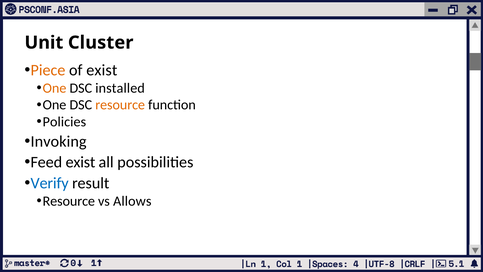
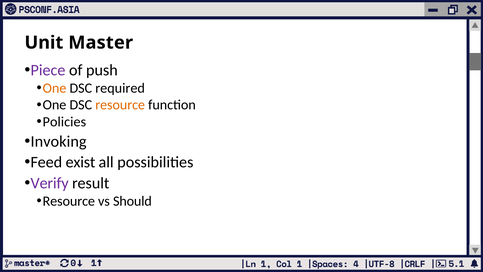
Cluster: Cluster -> Master
Piece colour: orange -> purple
of exist: exist -> push
installed: installed -> required
Verify colour: blue -> purple
Allows: Allows -> Should
